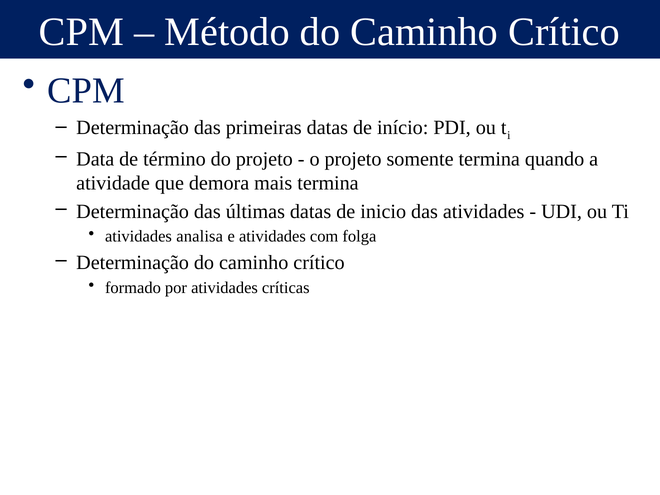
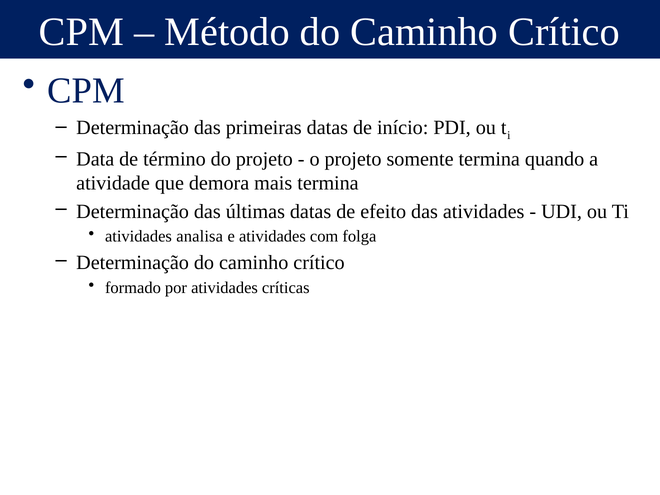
inicio: inicio -> efeito
